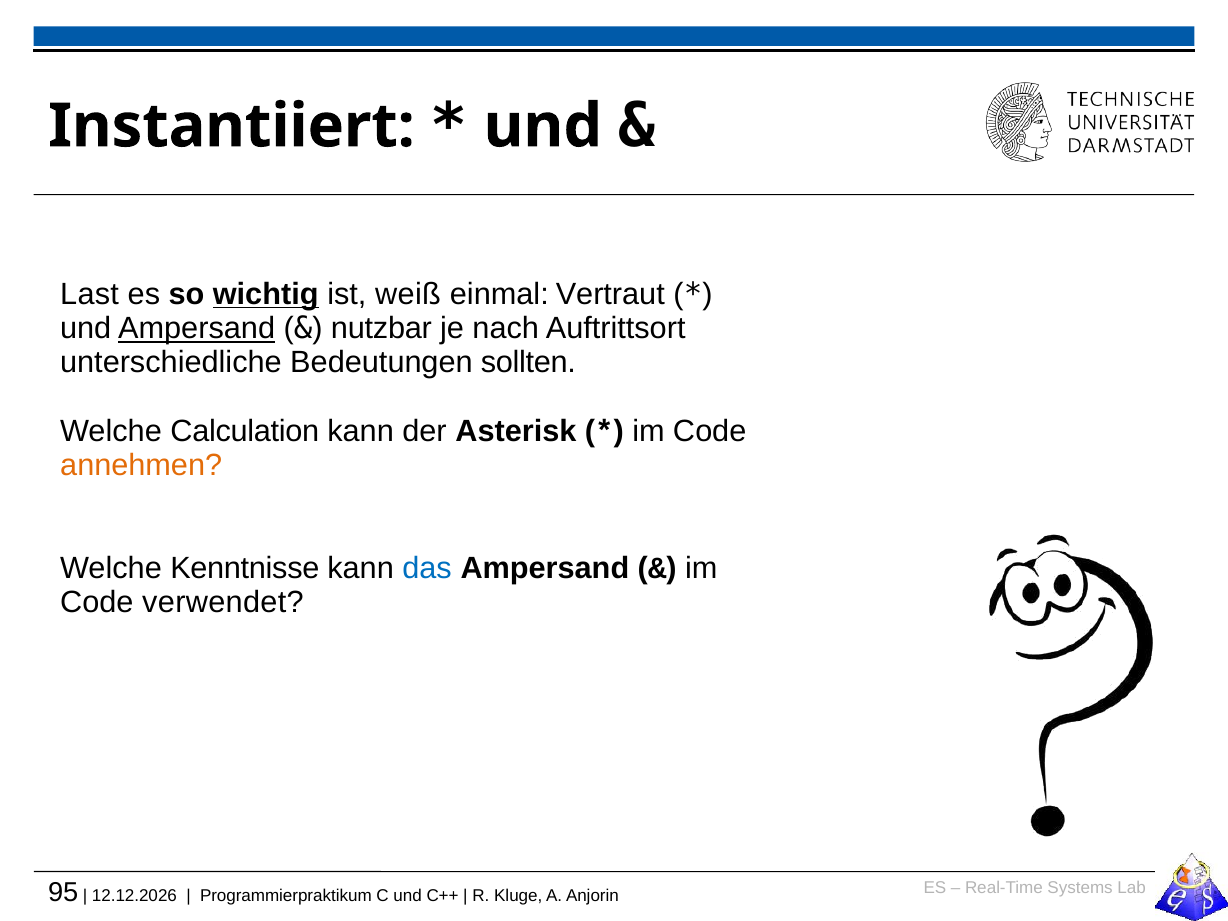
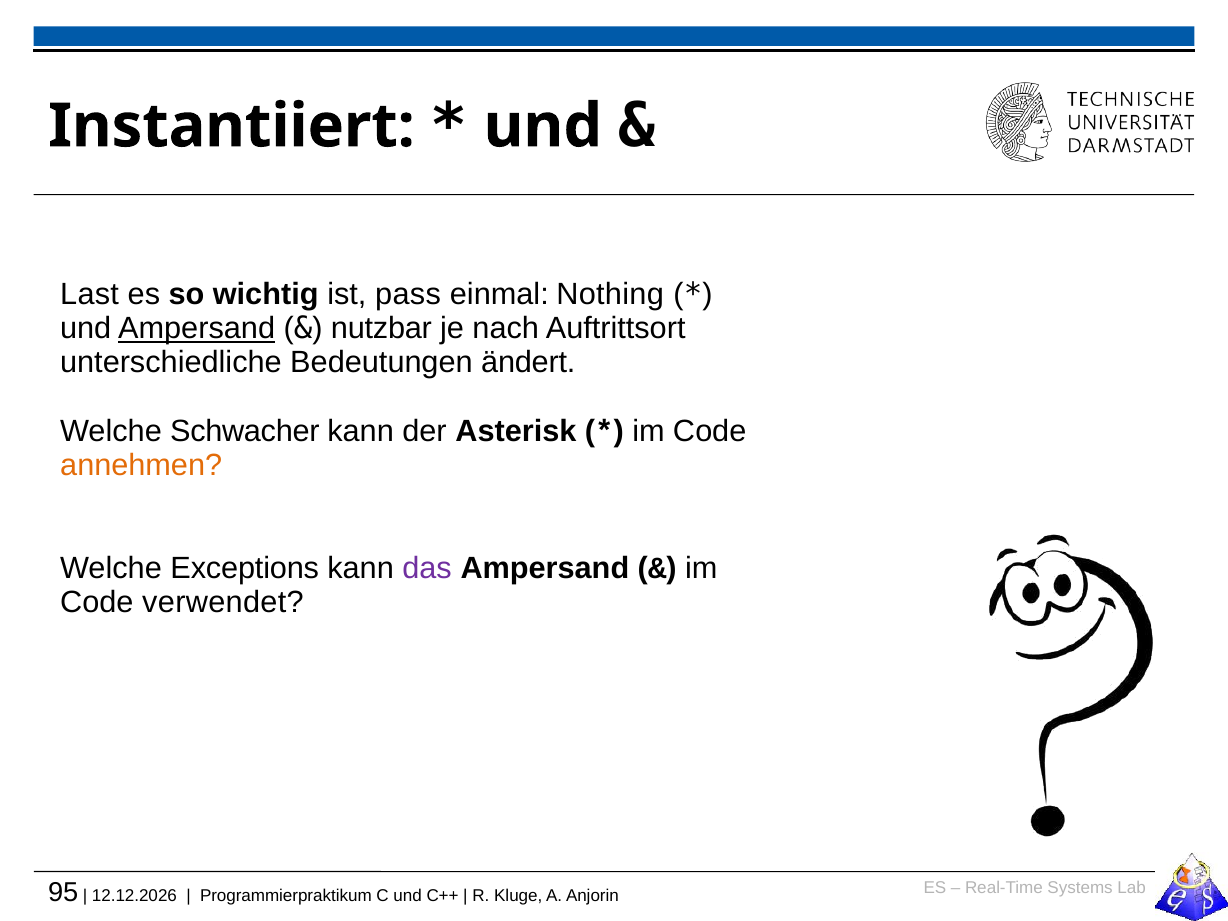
wichtig underline: present -> none
weiß: weiß -> pass
Vertraut: Vertraut -> Nothing
sollten: sollten -> ändert
Calculation: Calculation -> Schwacher
Kenntnisse: Kenntnisse -> Exceptions
das colour: blue -> purple
